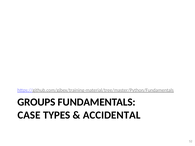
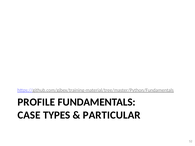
GROUPS: GROUPS -> PROFILE
ACCIDENTAL: ACCIDENTAL -> PARTICULAR
